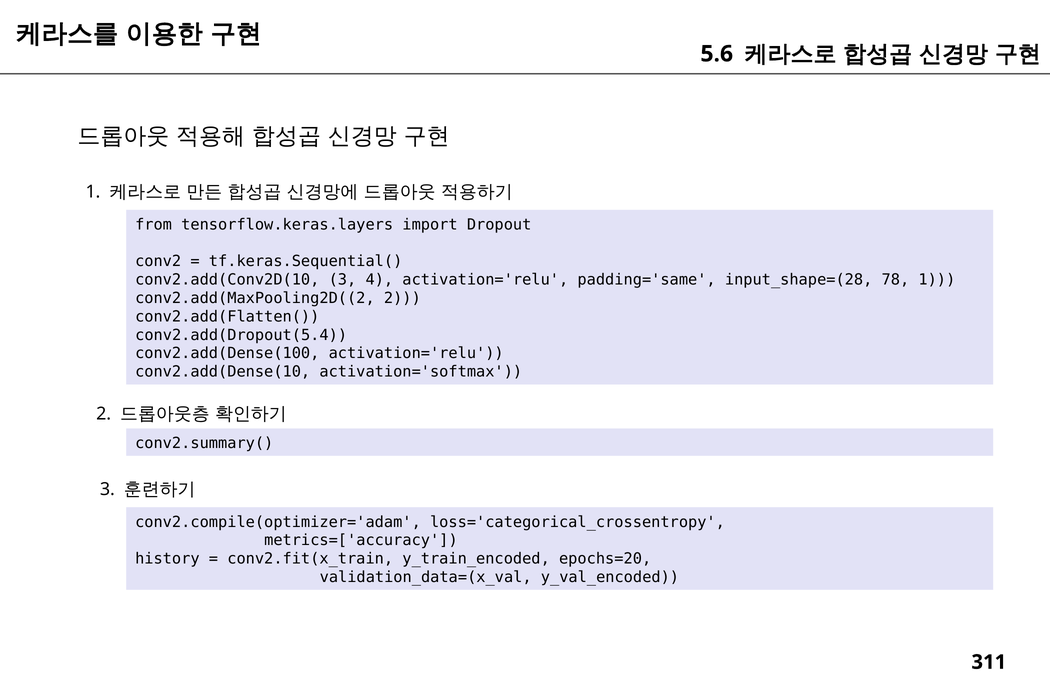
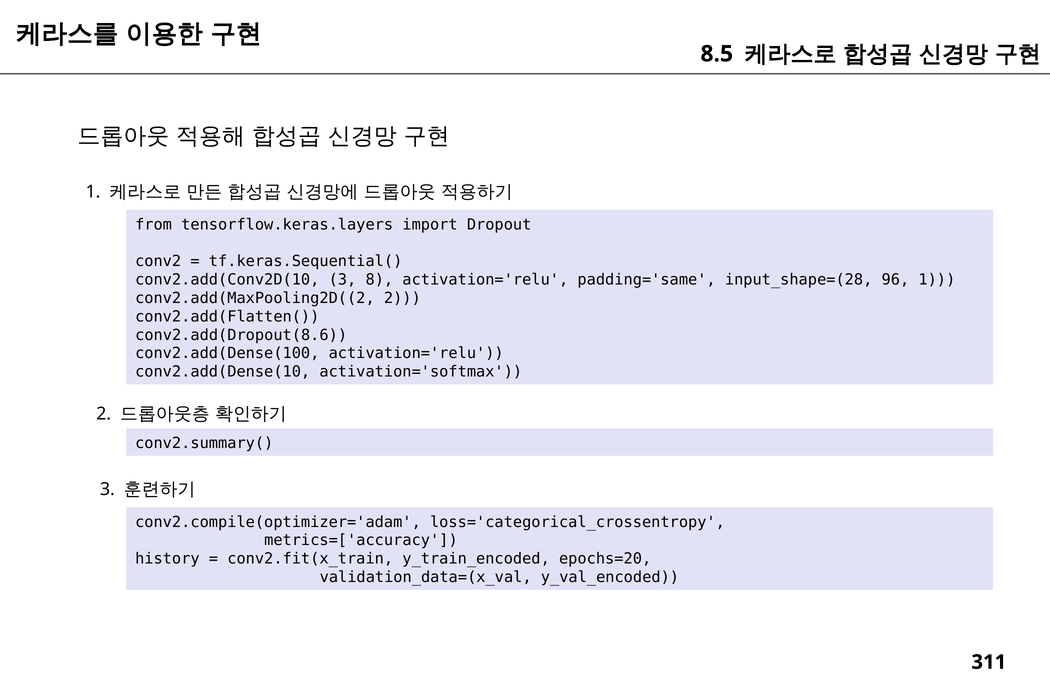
5.6: 5.6 -> 8.5
4: 4 -> 8
78: 78 -> 96
conv2.add(Dropout(5.4: conv2.add(Dropout(5.4 -> conv2.add(Dropout(8.6
